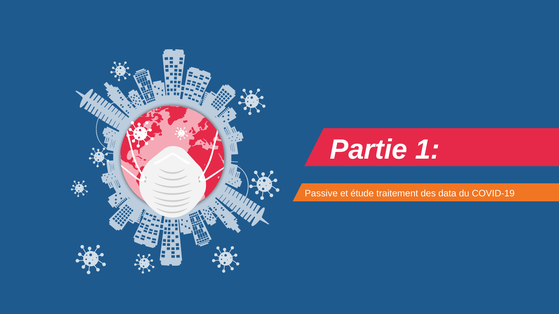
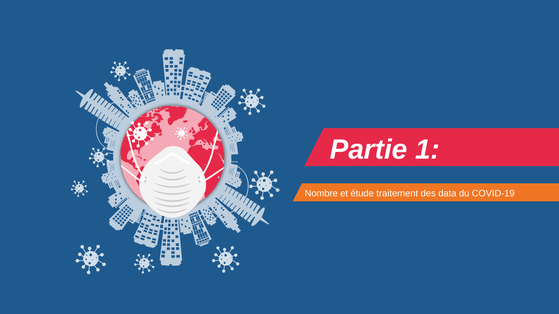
Passive: Passive -> Nombre
